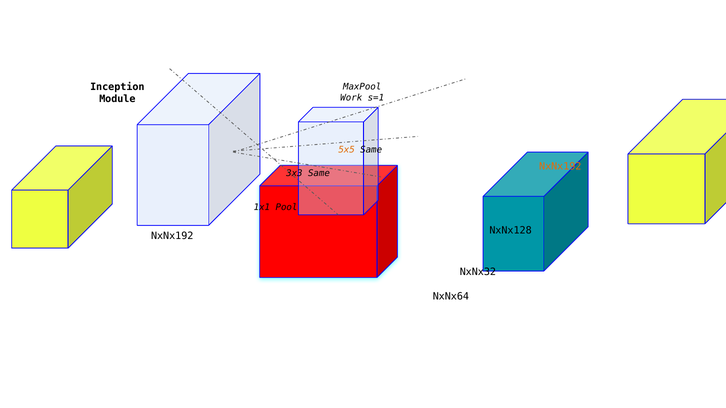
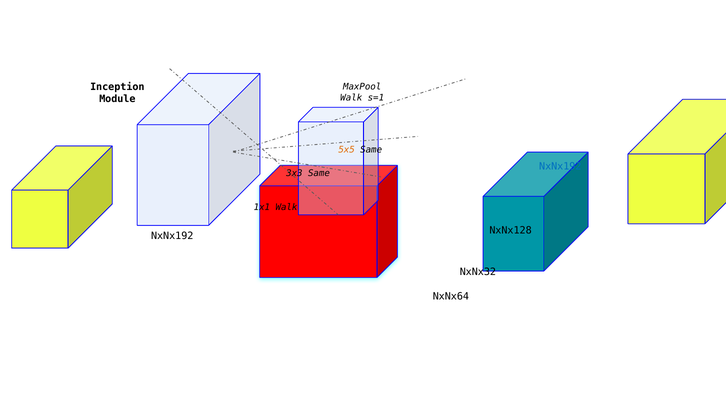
Work at (351, 98): Work -> Walk
NxNx192 at (560, 167) colour: orange -> blue
1x1 Pool: Pool -> Walk
